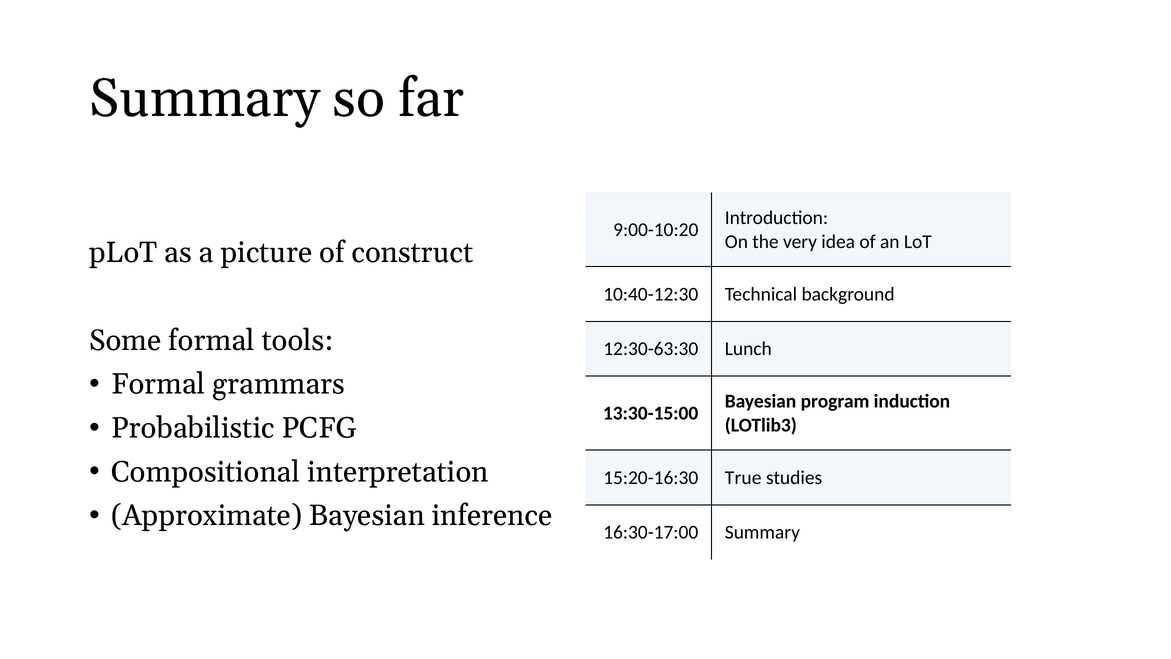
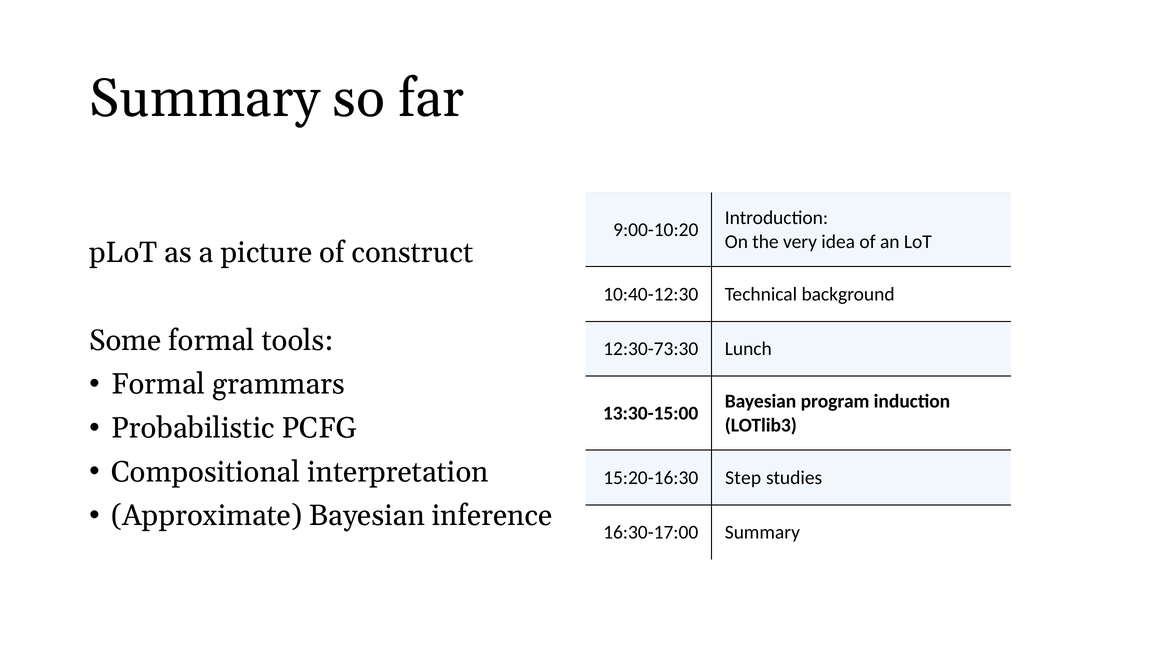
12:30-63:30: 12:30-63:30 -> 12:30-73:30
True: True -> Step
